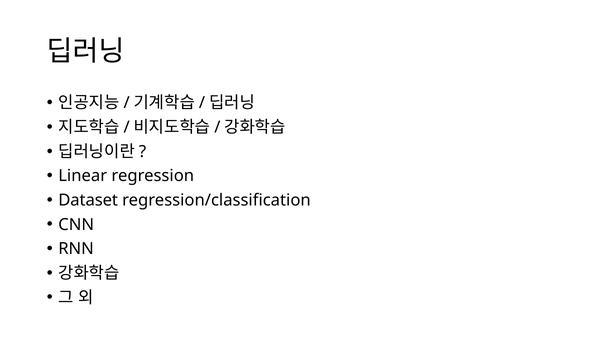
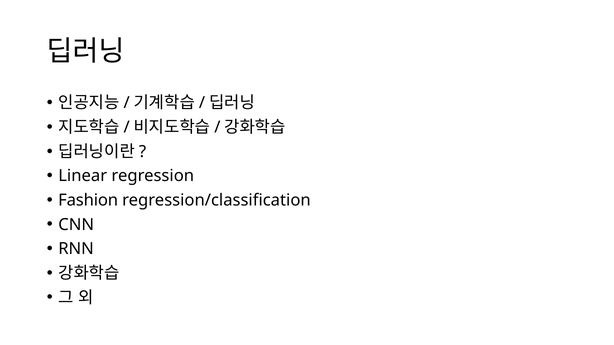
Dataset: Dataset -> Fashion
